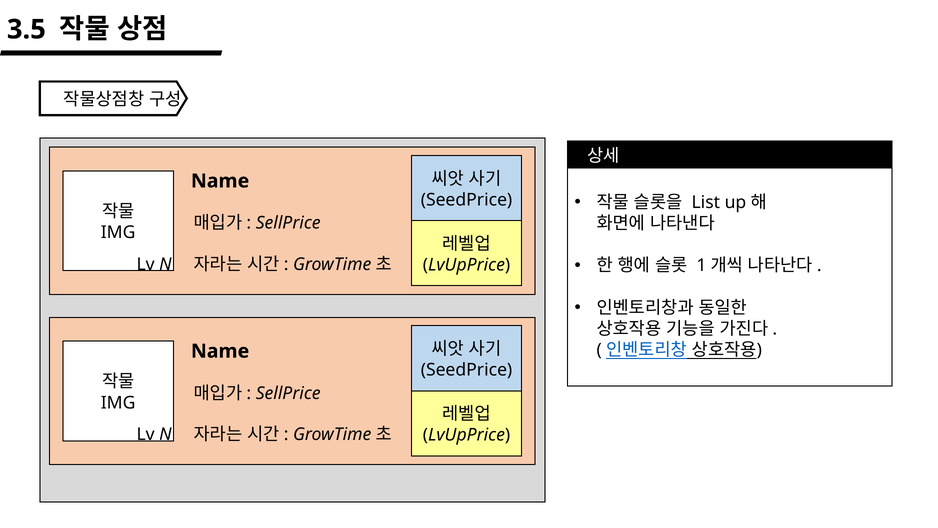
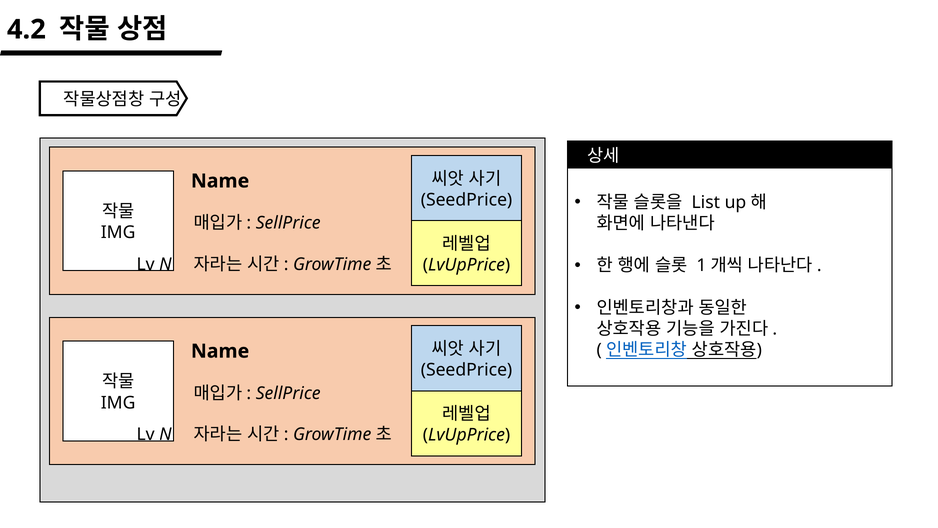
3.5: 3.5 -> 4.2
